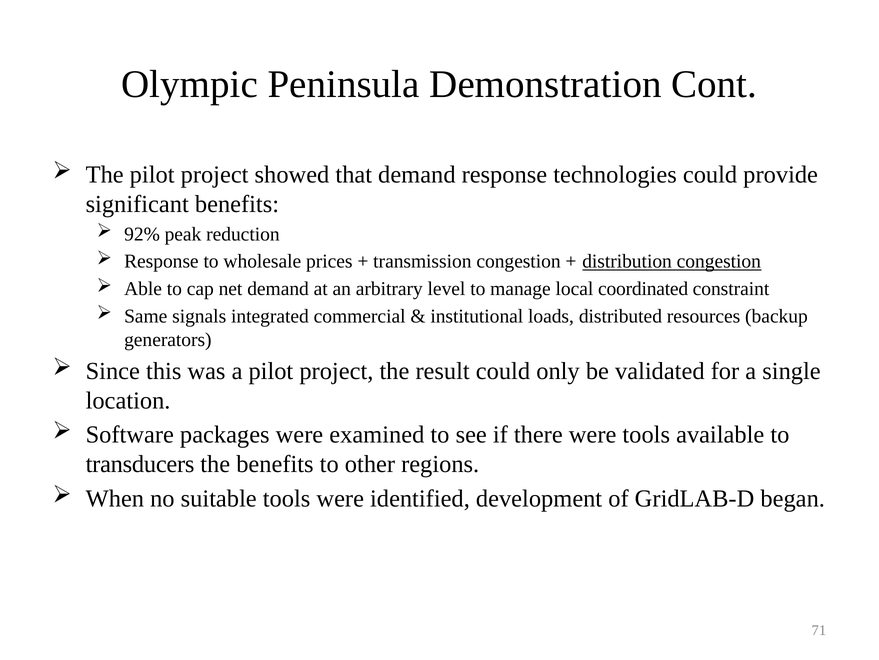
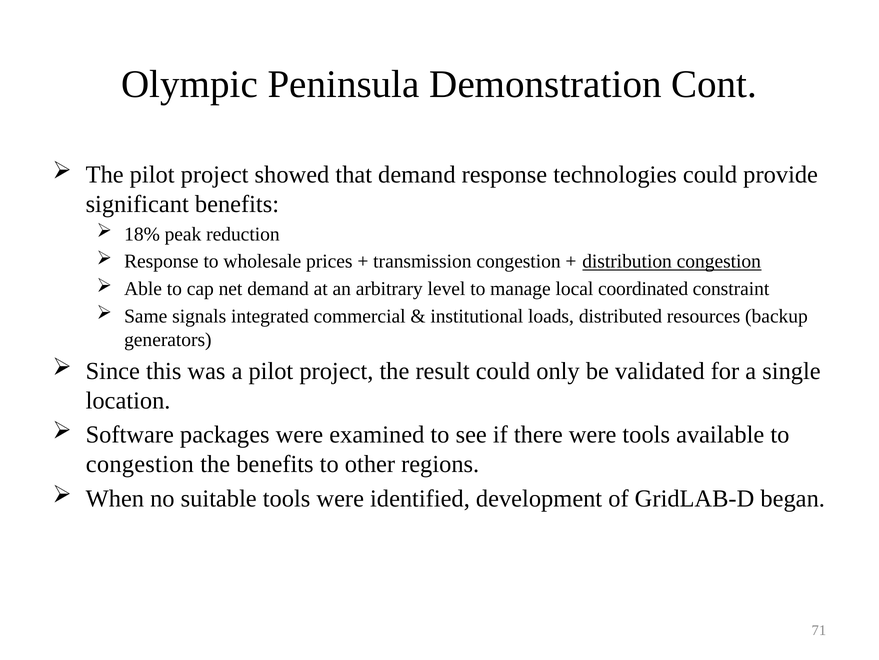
92%: 92% -> 18%
transducers at (140, 464): transducers -> congestion
